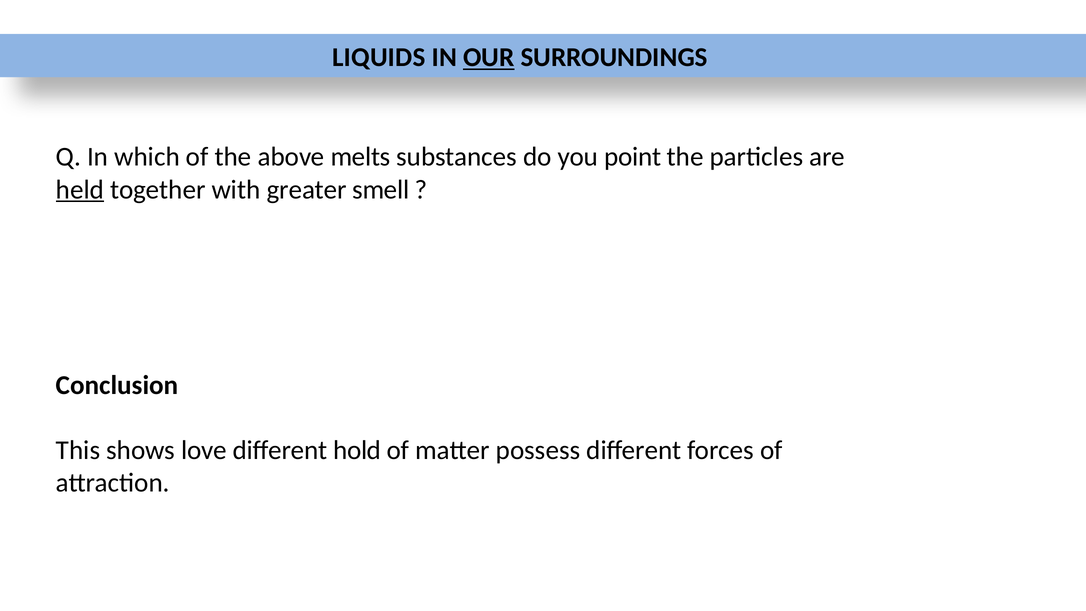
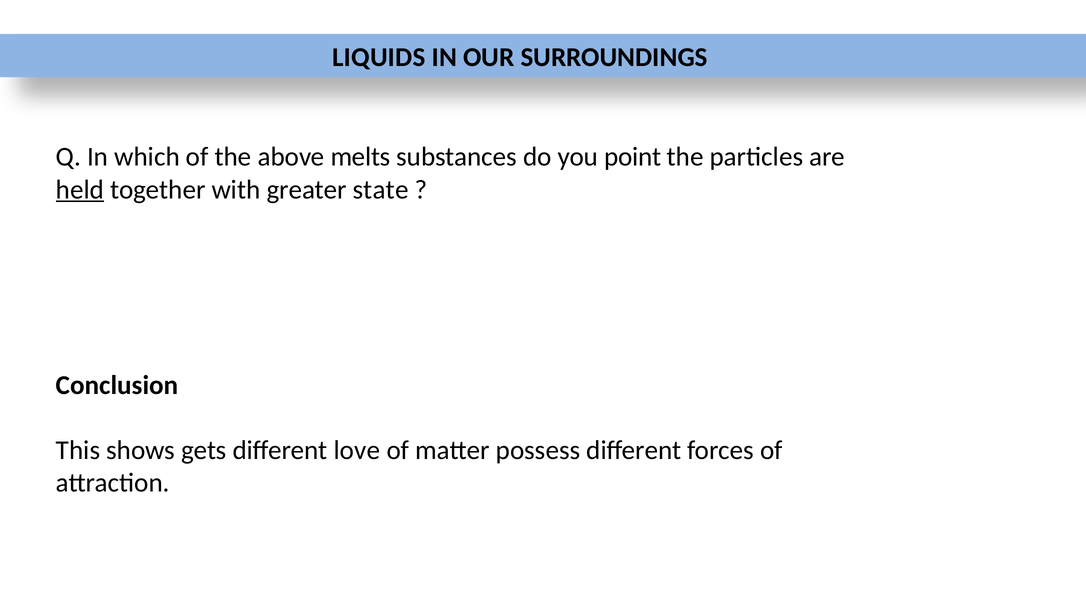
OUR underline: present -> none
smell: smell -> state
love: love -> gets
hold: hold -> love
